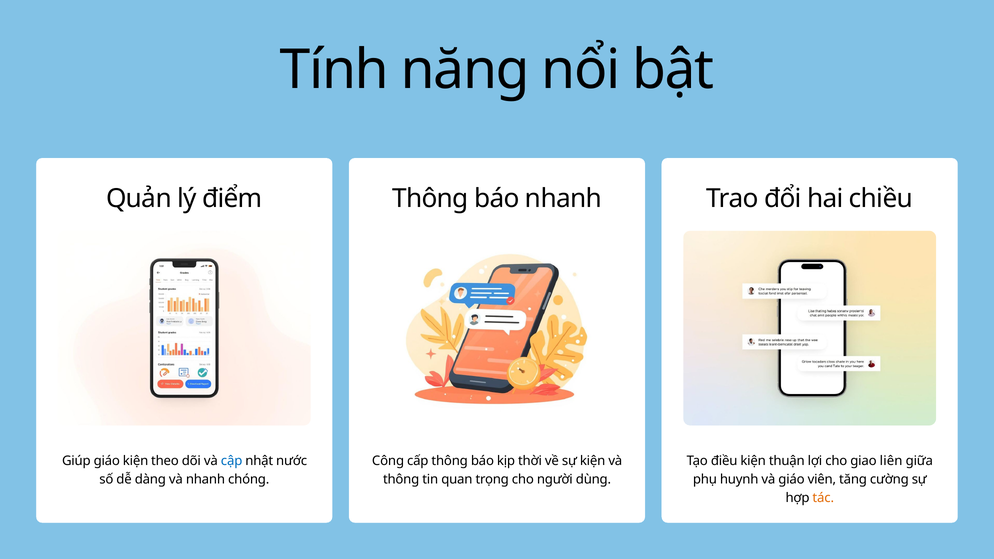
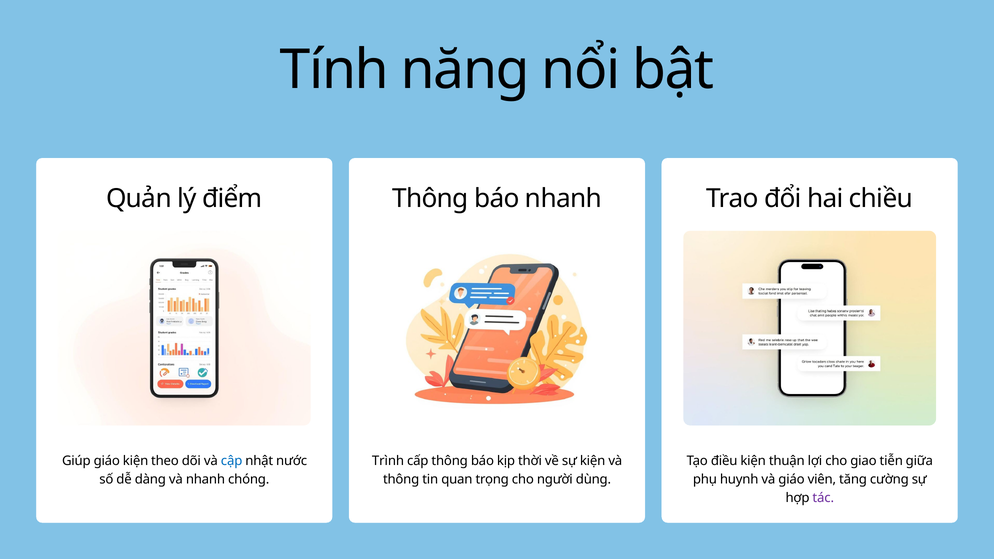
liên: liên -> tiễn
Công: Công -> Trình
tác colour: orange -> purple
